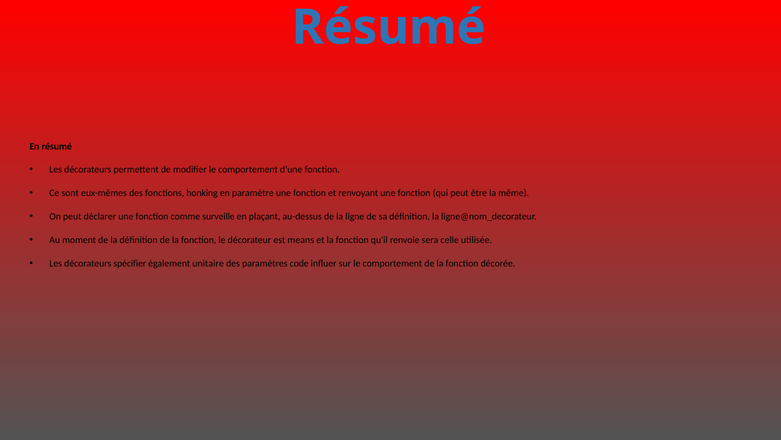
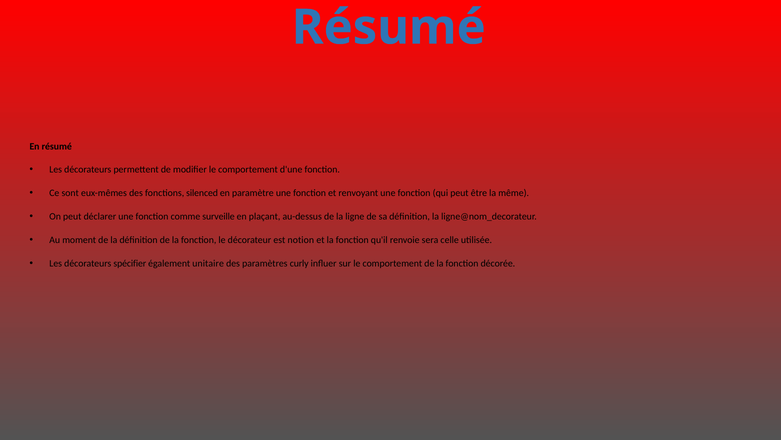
honking: honking -> silenced
means: means -> notion
code: code -> curly
